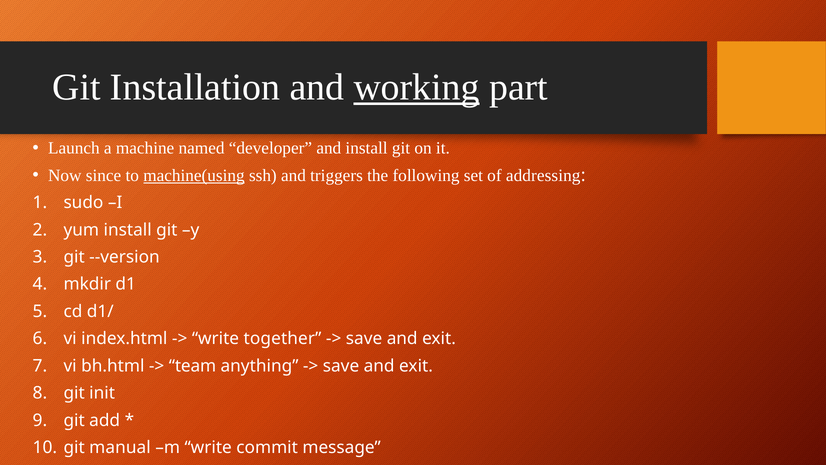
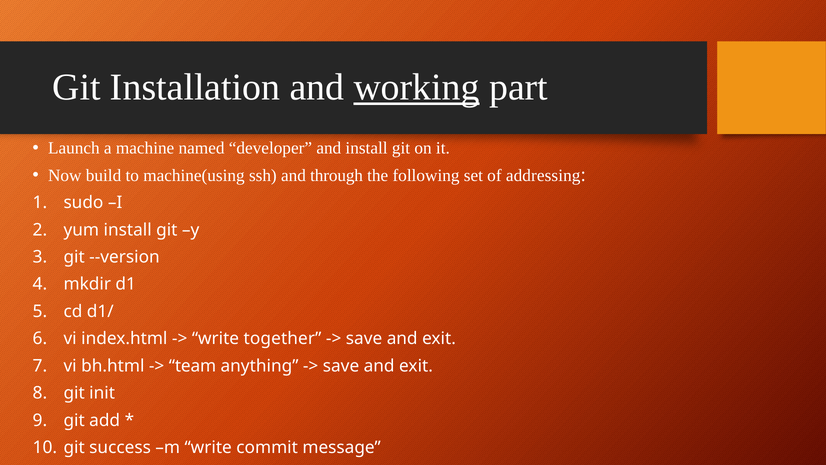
since: since -> build
machine(using underline: present -> none
triggers: triggers -> through
manual: manual -> success
